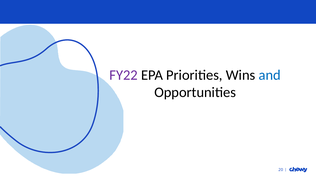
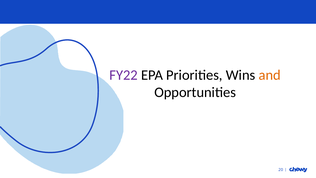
and colour: blue -> orange
